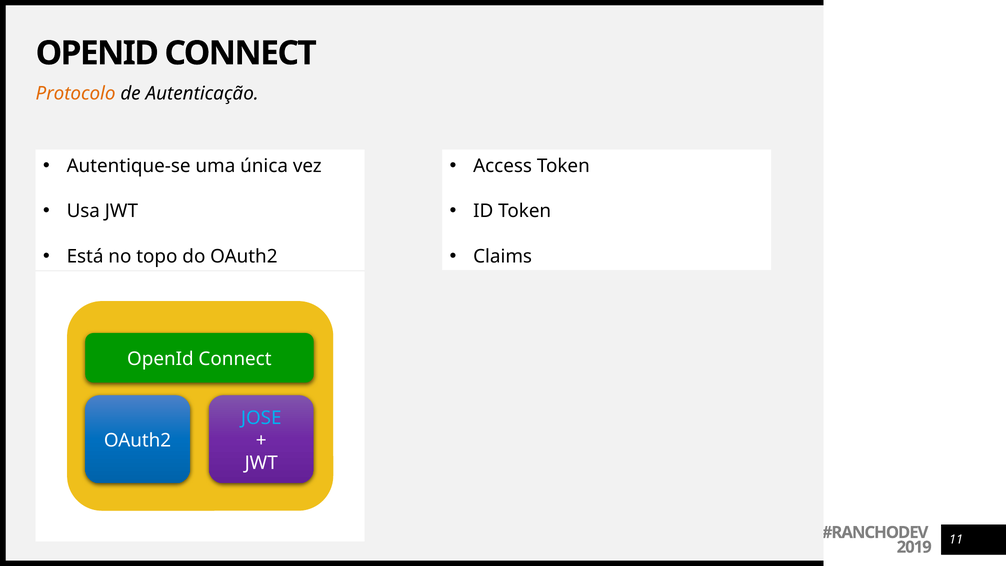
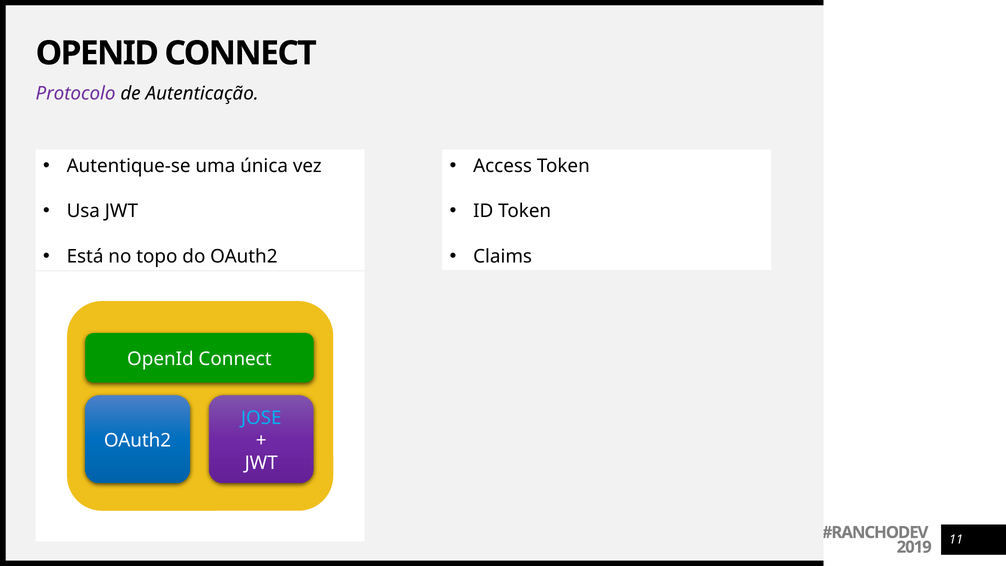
Protocolo colour: orange -> purple
